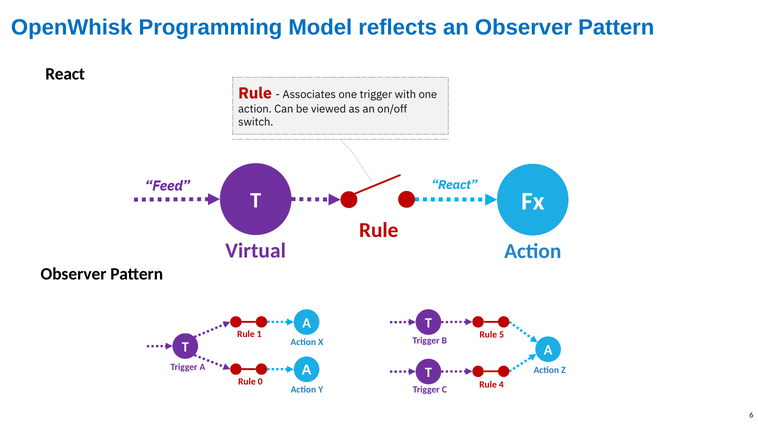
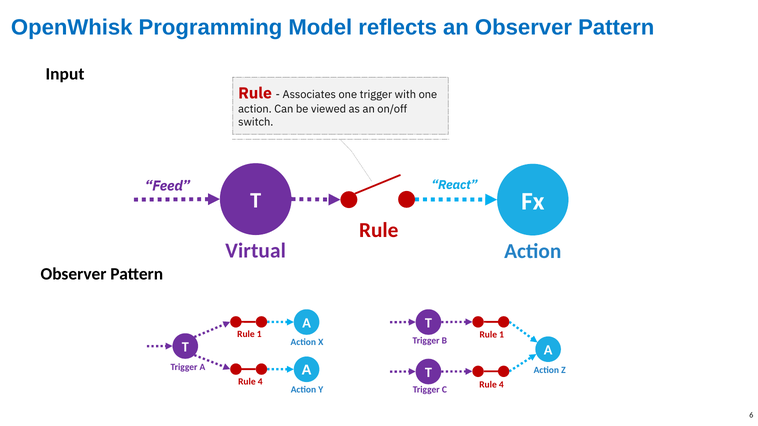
React at (65, 74): React -> Input
5 at (502, 335): 5 -> 1
0 at (260, 382): 0 -> 4
